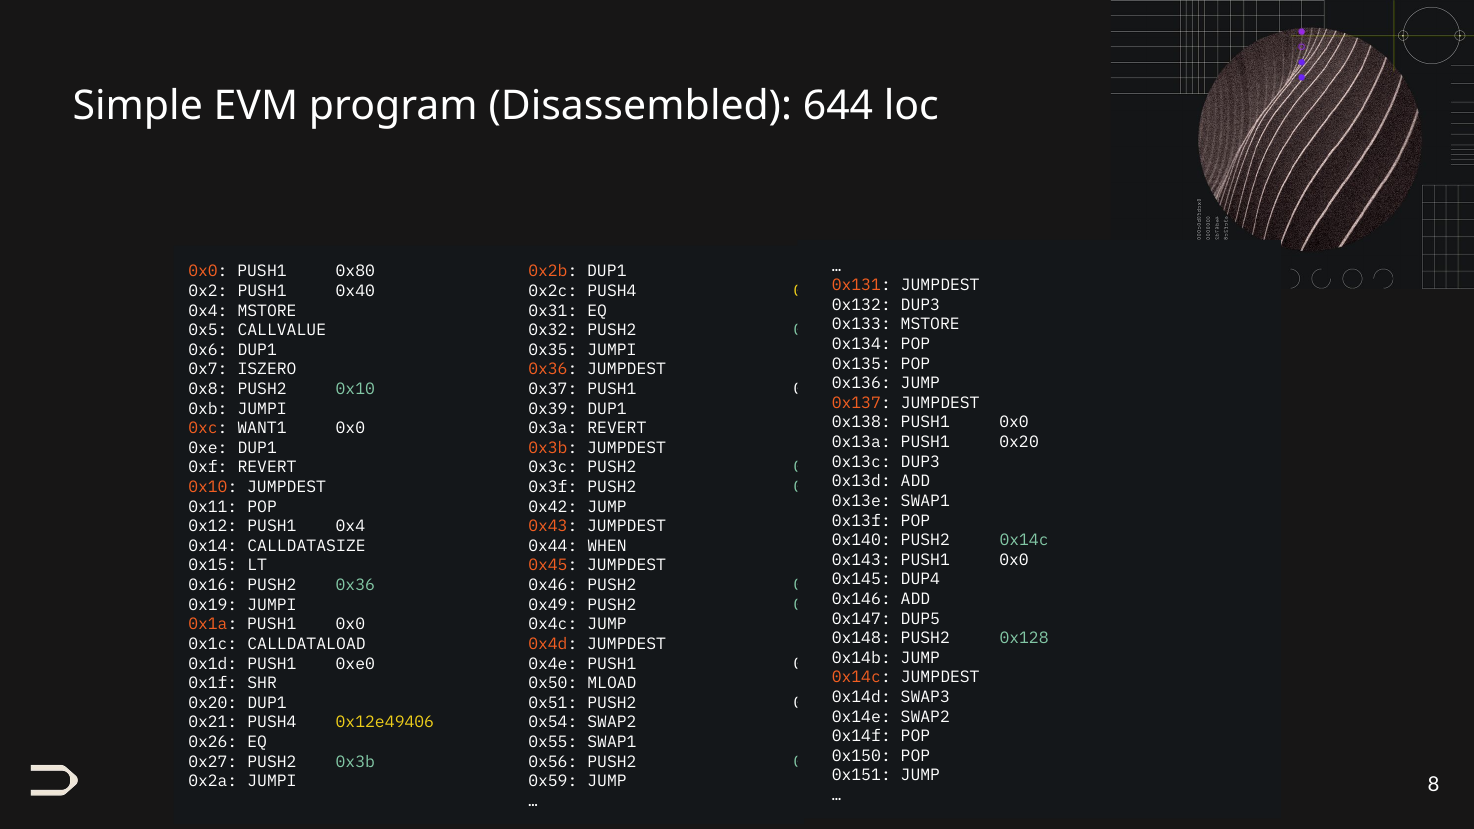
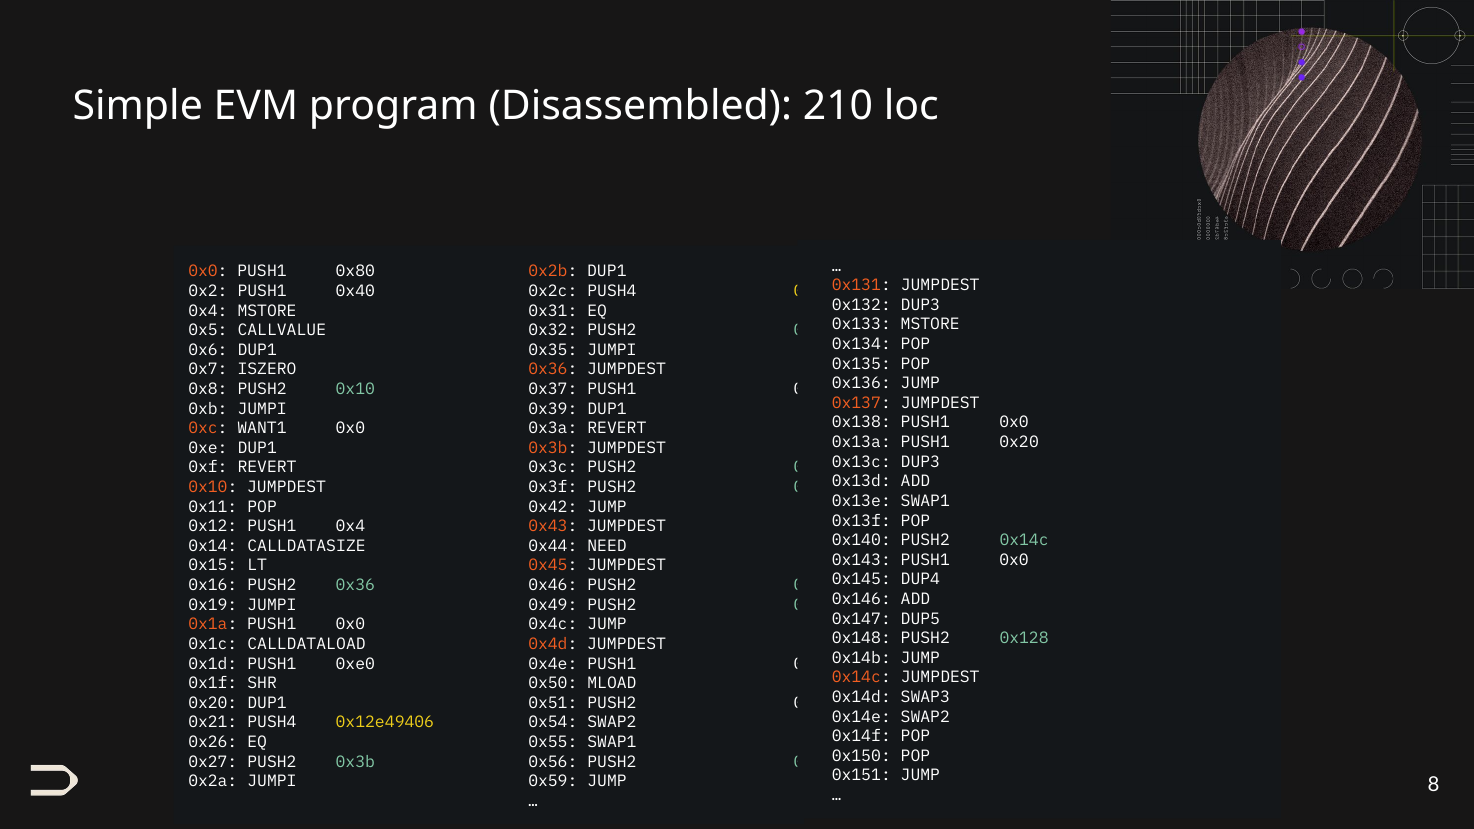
644: 644 -> 210
WHEN: WHEN -> NEED
